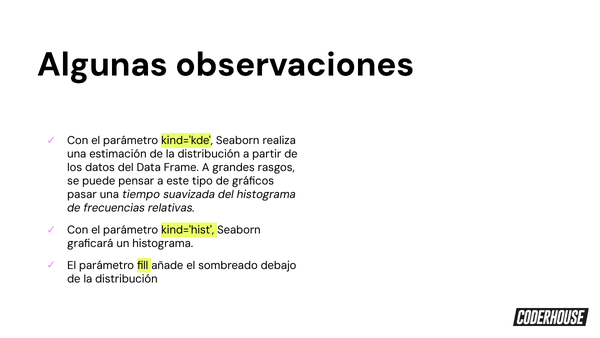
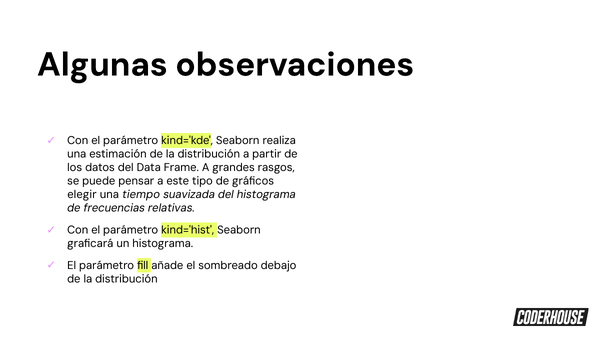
pasar: pasar -> elegir
